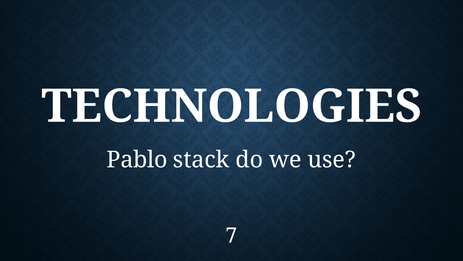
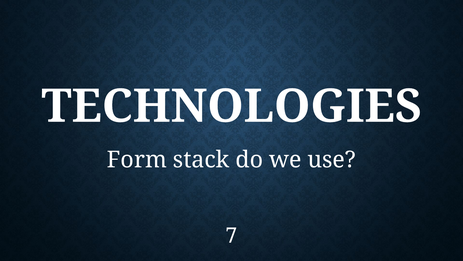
Pablo: Pablo -> Form
